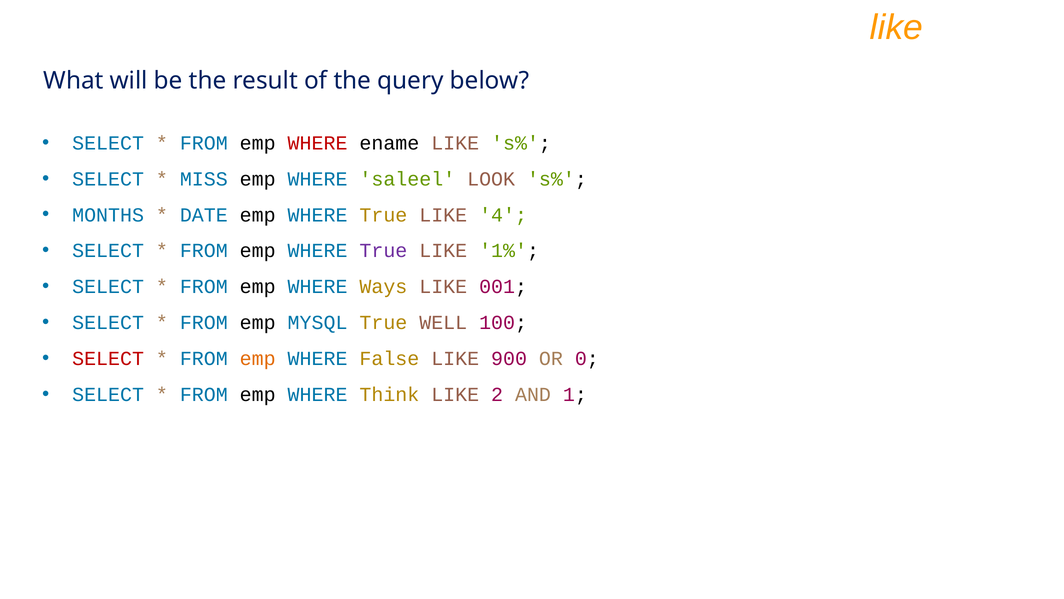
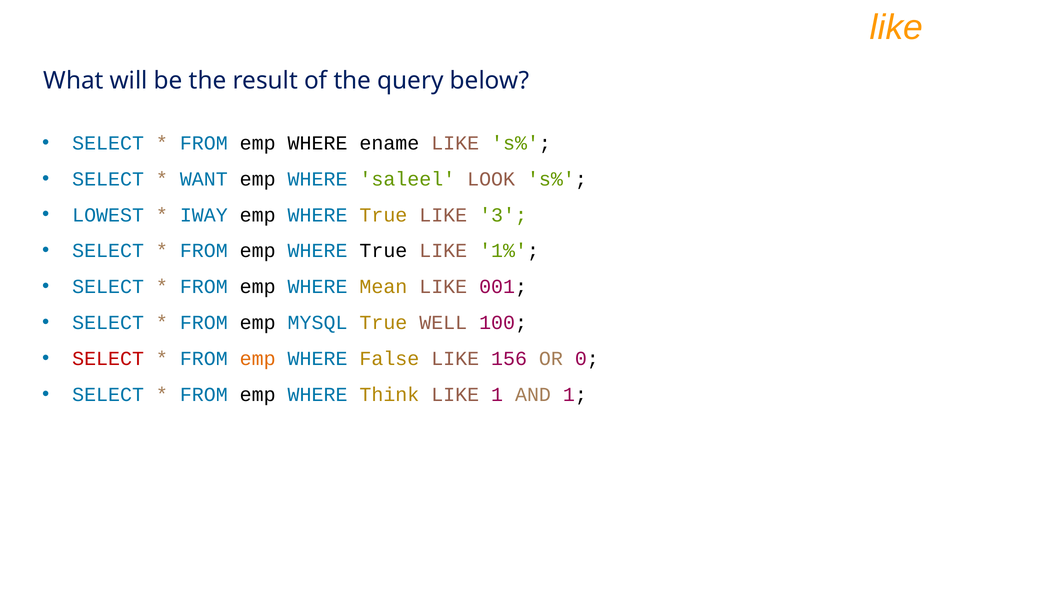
WHERE at (318, 143) colour: red -> black
MISS: MISS -> WANT
MONTHS: MONTHS -> LOWEST
DATE: DATE -> IWAY
4: 4 -> 3
True at (383, 251) colour: purple -> black
Ways: Ways -> Mean
900: 900 -> 156
LIKE 2: 2 -> 1
